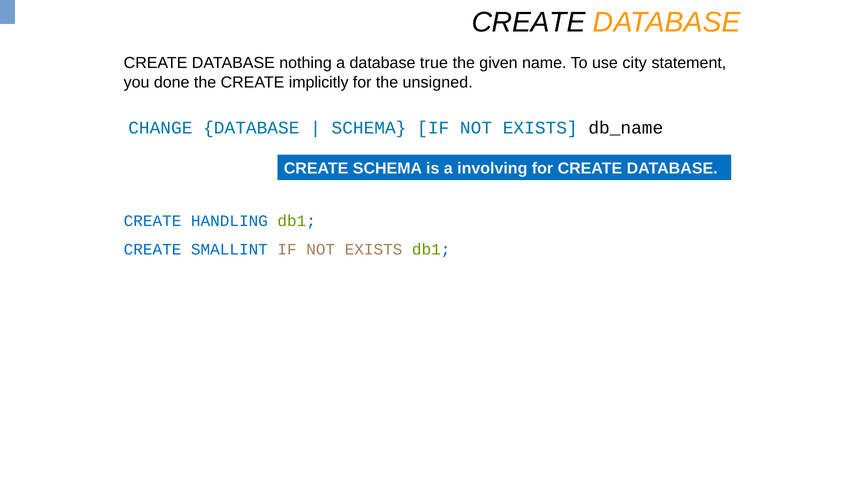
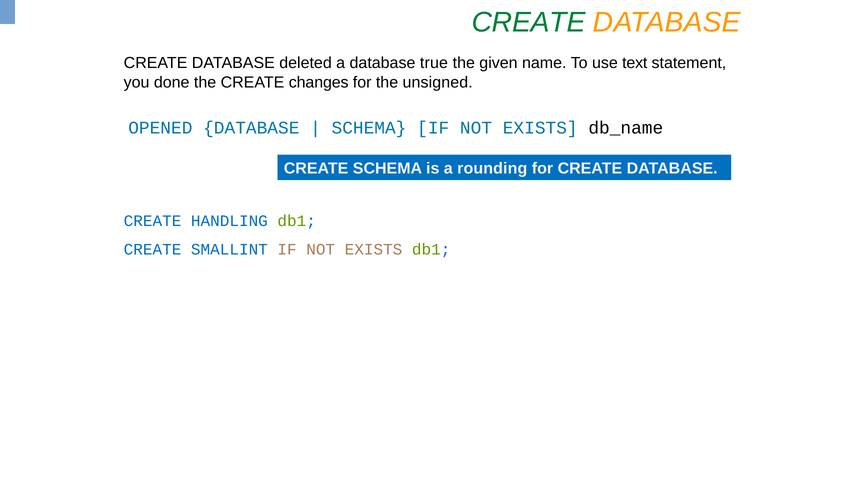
CREATE at (529, 22) colour: black -> green
nothing: nothing -> deleted
city: city -> text
implicitly: implicitly -> changes
CHANGE: CHANGE -> OPENED
involving: involving -> rounding
